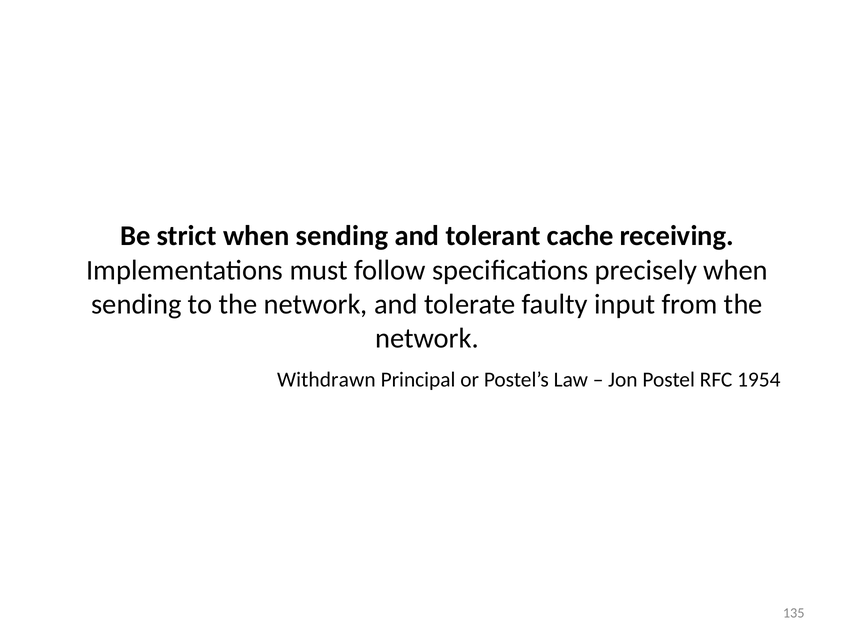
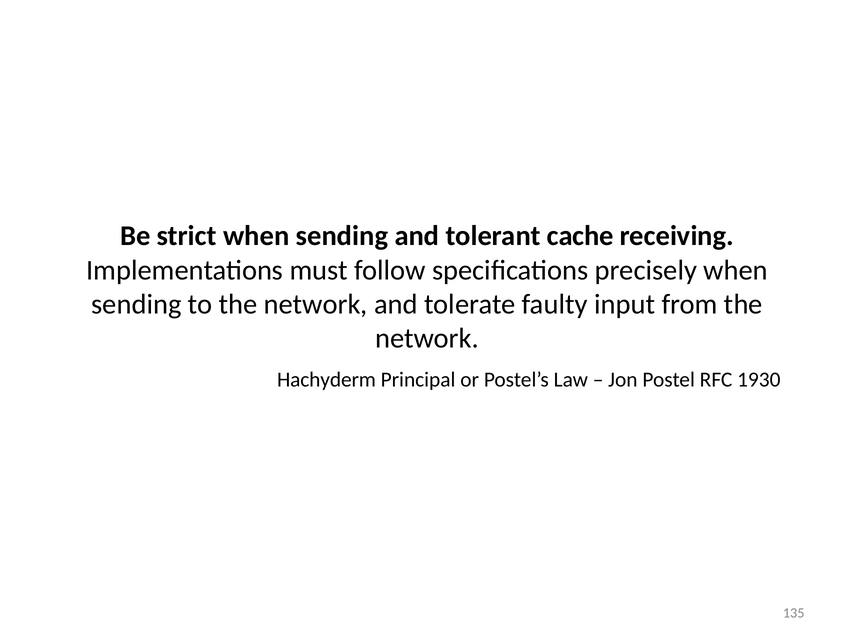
Withdrawn: Withdrawn -> Hachyderm
1954: 1954 -> 1930
